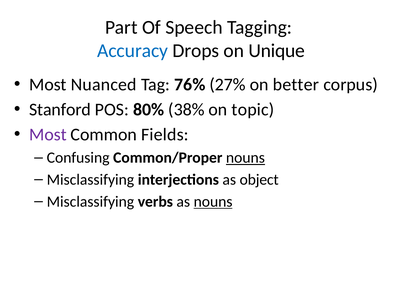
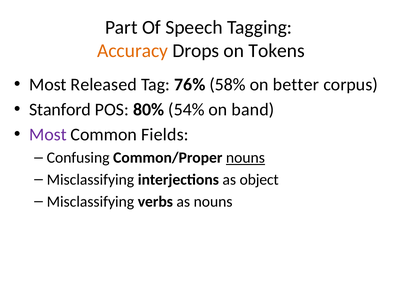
Accuracy colour: blue -> orange
Unique: Unique -> Tokens
Nuanced: Nuanced -> Released
27%: 27% -> 58%
38%: 38% -> 54%
topic: topic -> band
nouns at (213, 201) underline: present -> none
